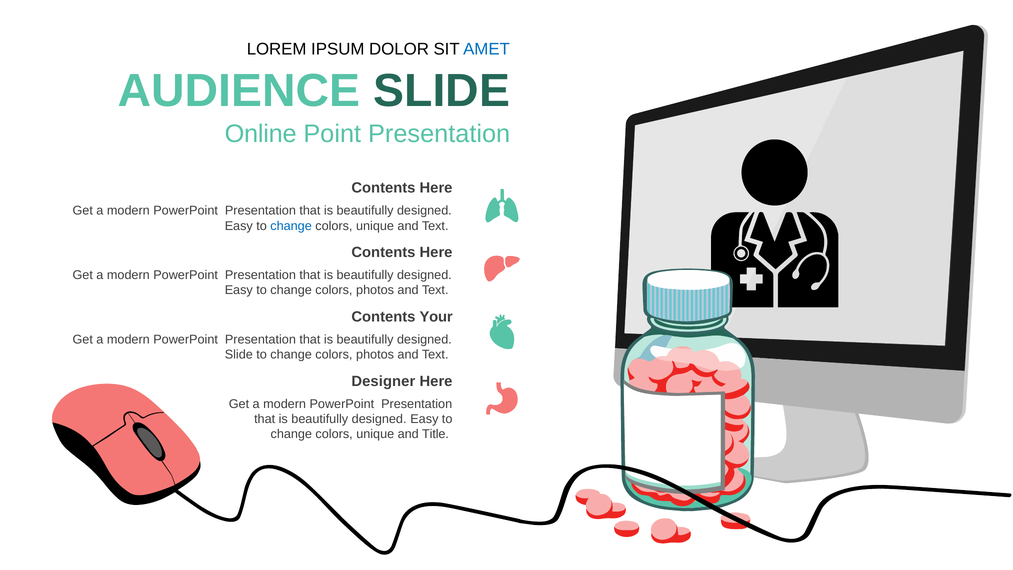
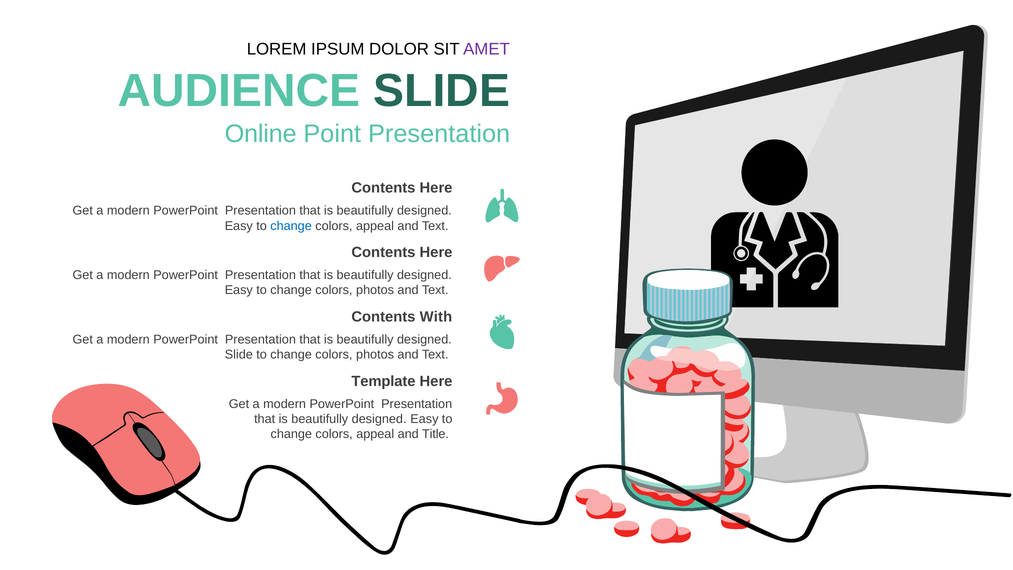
AMET colour: blue -> purple
unique at (375, 226): unique -> appeal
Your: Your -> With
Designer: Designer -> Template
unique at (375, 434): unique -> appeal
